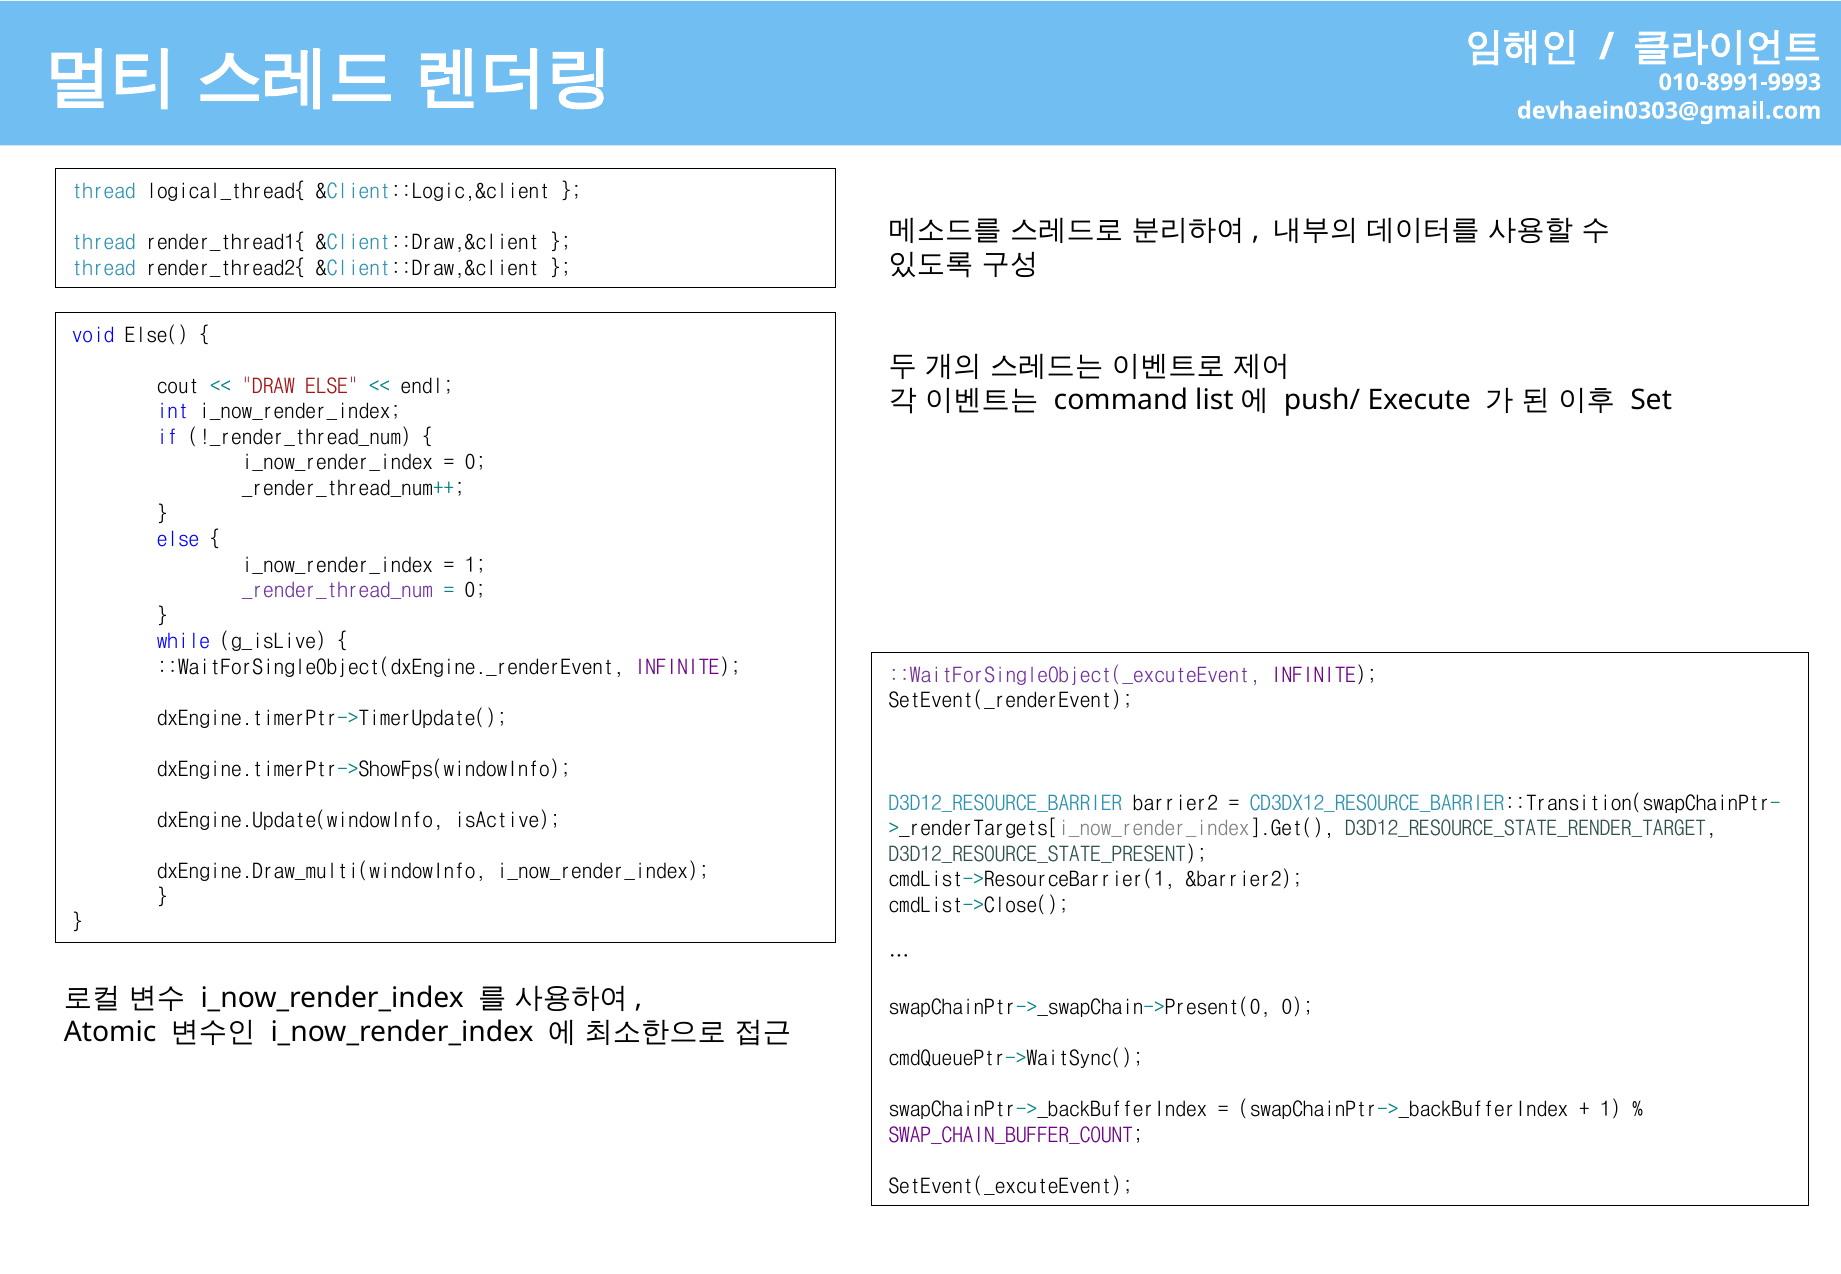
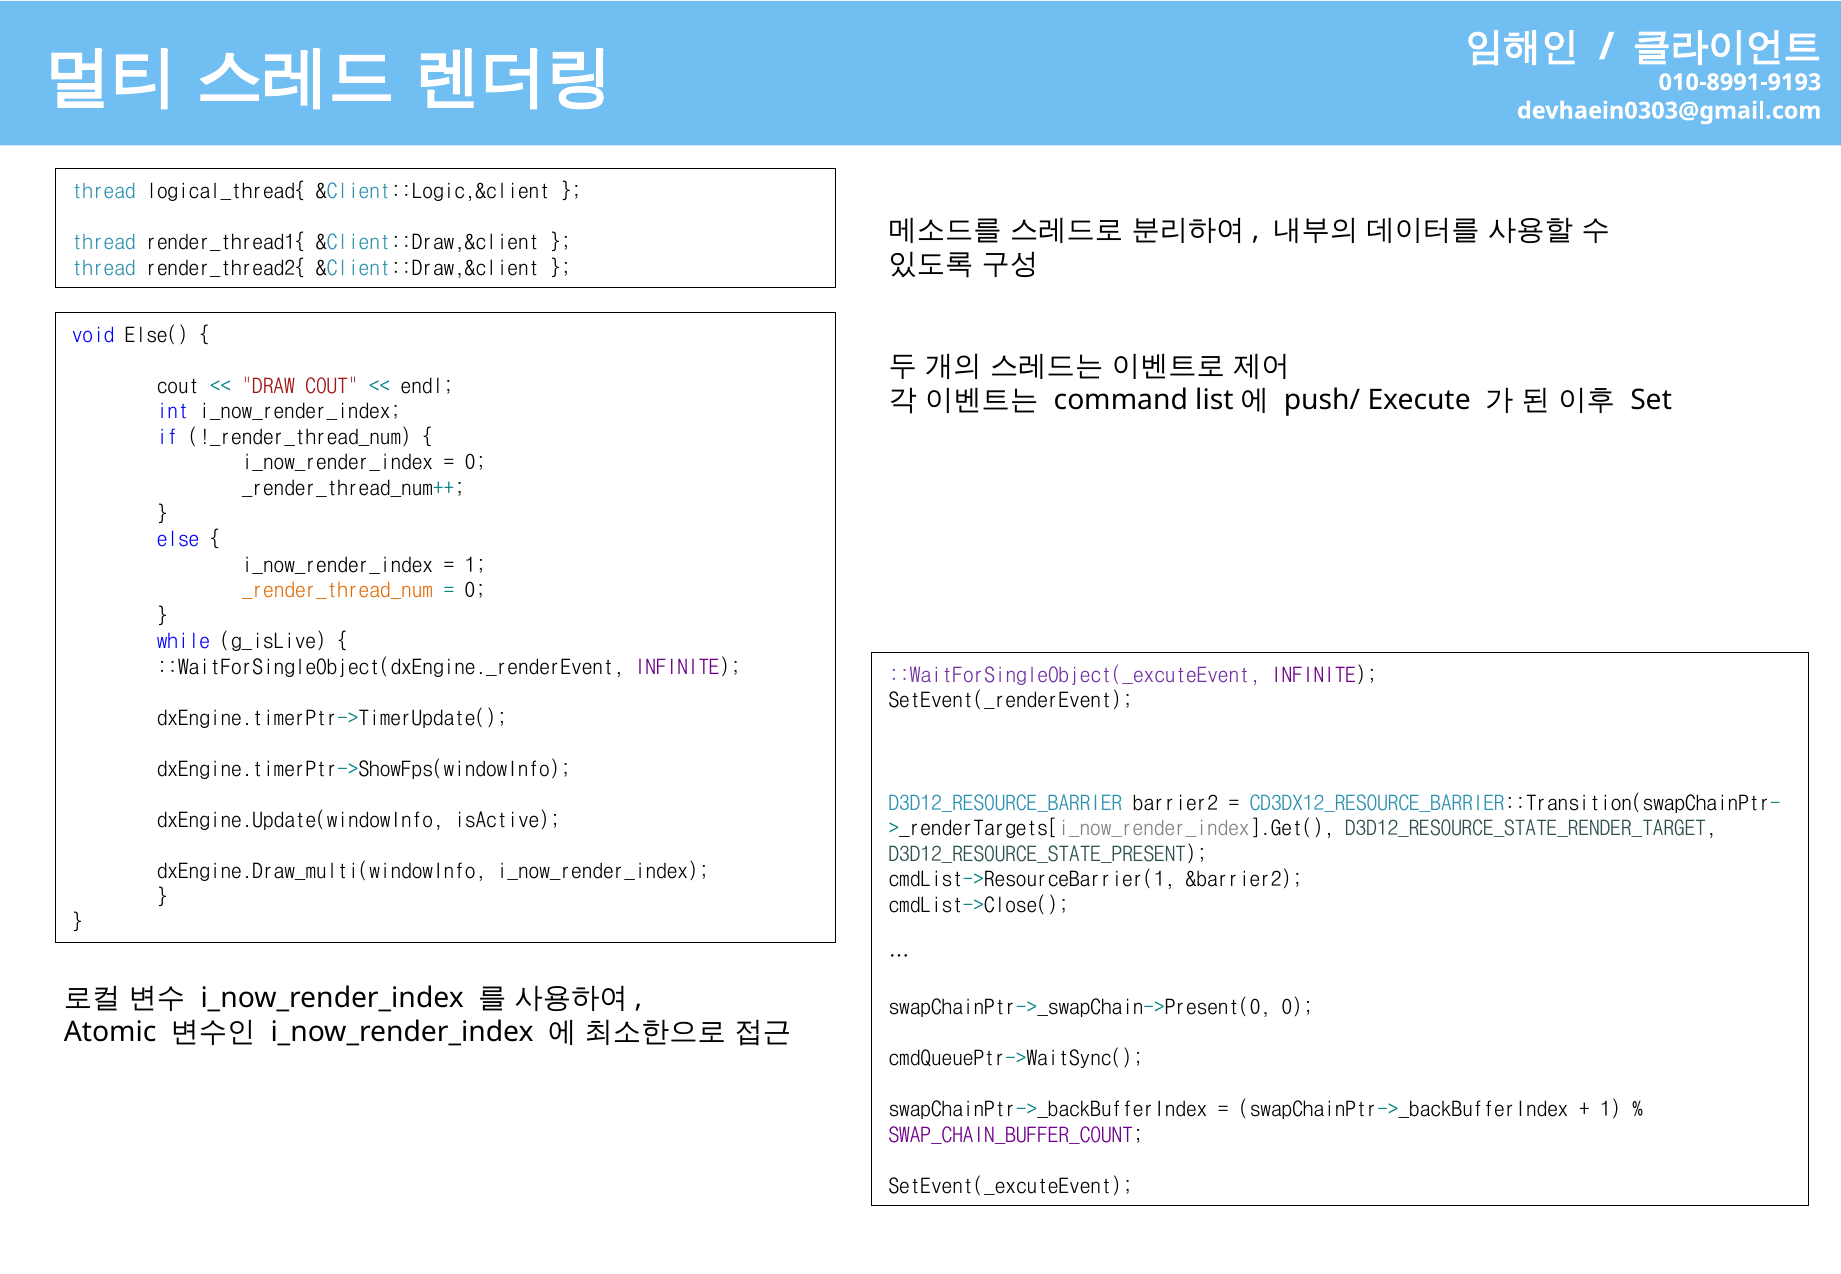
010-8991-9993: 010-8991-9993 -> 010-8991-9193
DRAW ELSE: ELSE -> COUT
_render_thread_num colour: purple -> orange
